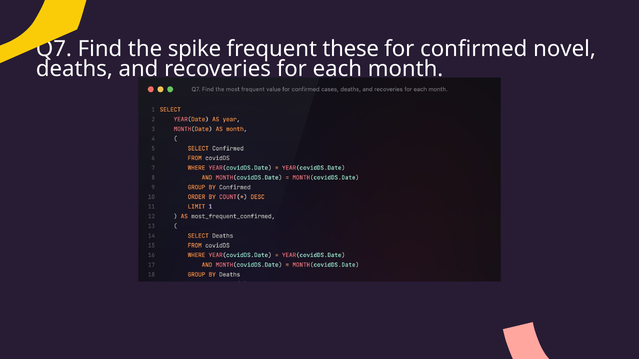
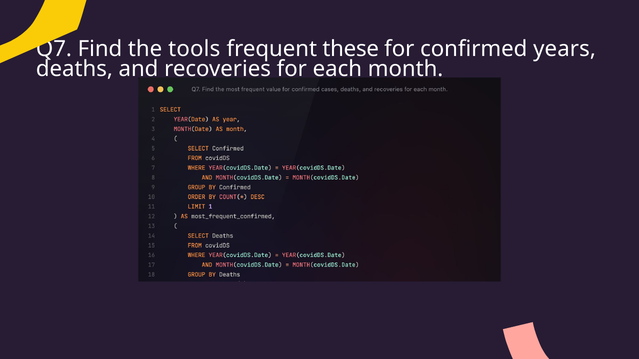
spike: spike -> tools
novel: novel -> years
